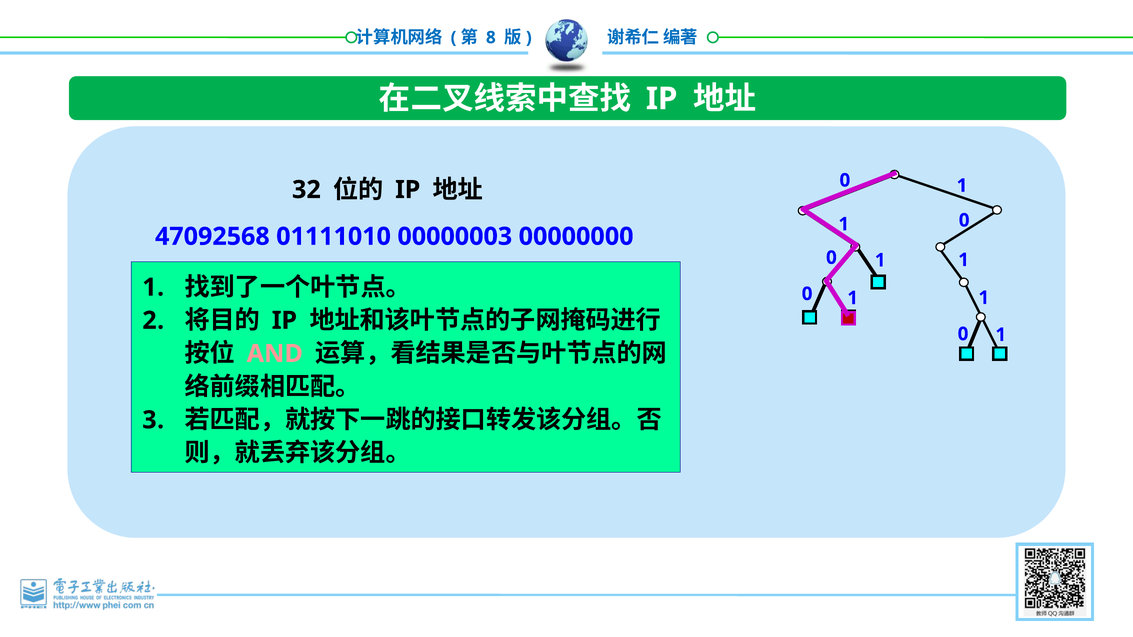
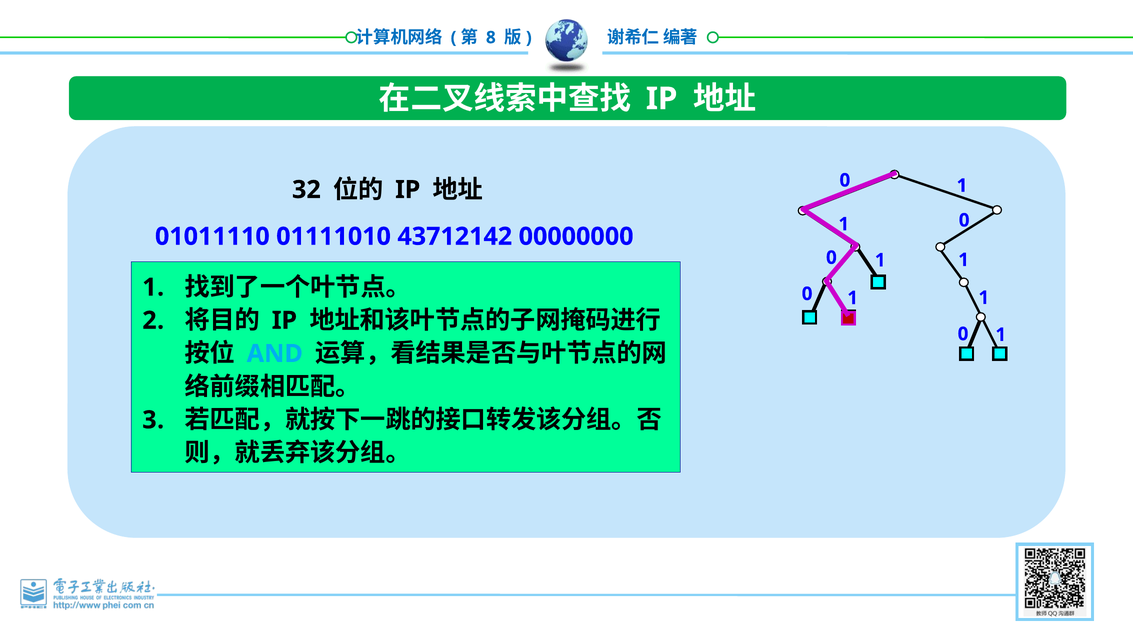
47092568: 47092568 -> 01011110
00000003: 00000003 -> 43712142
AND colour: pink -> light blue
